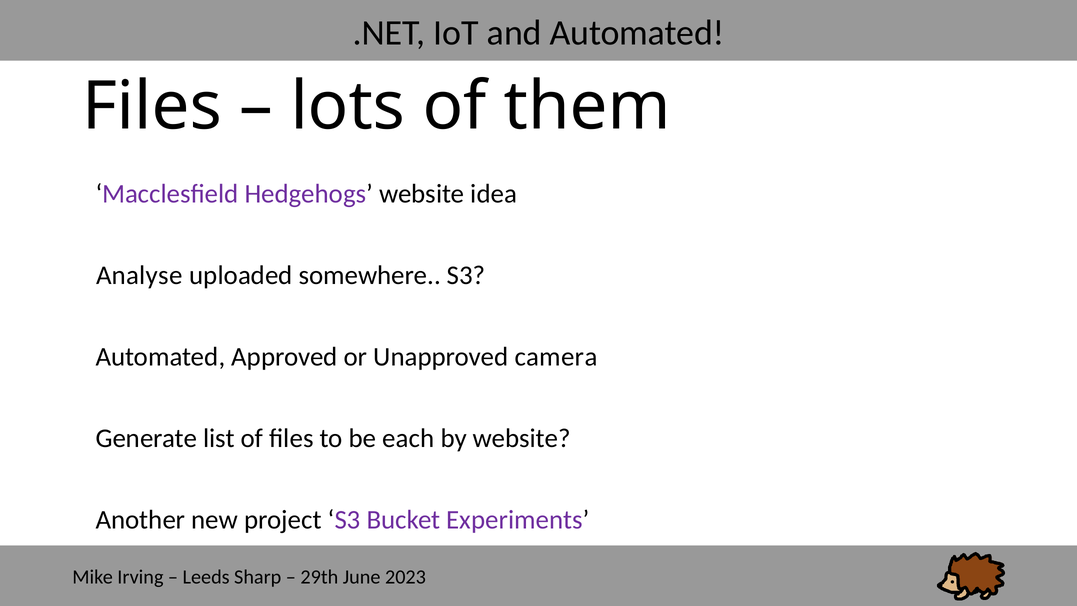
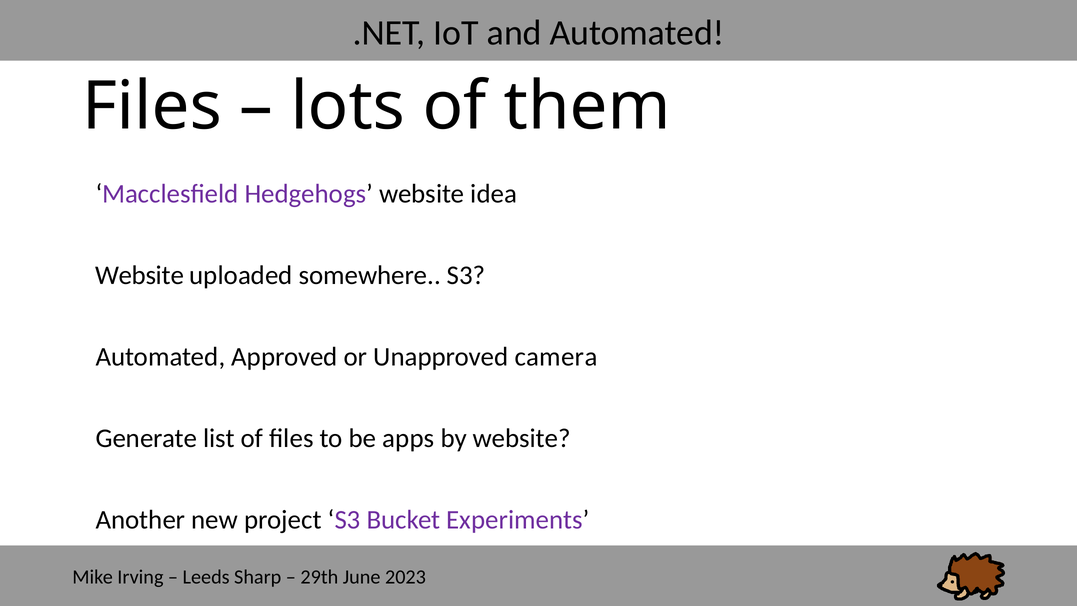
Analyse at (139, 275): Analyse -> Website
each: each -> apps
